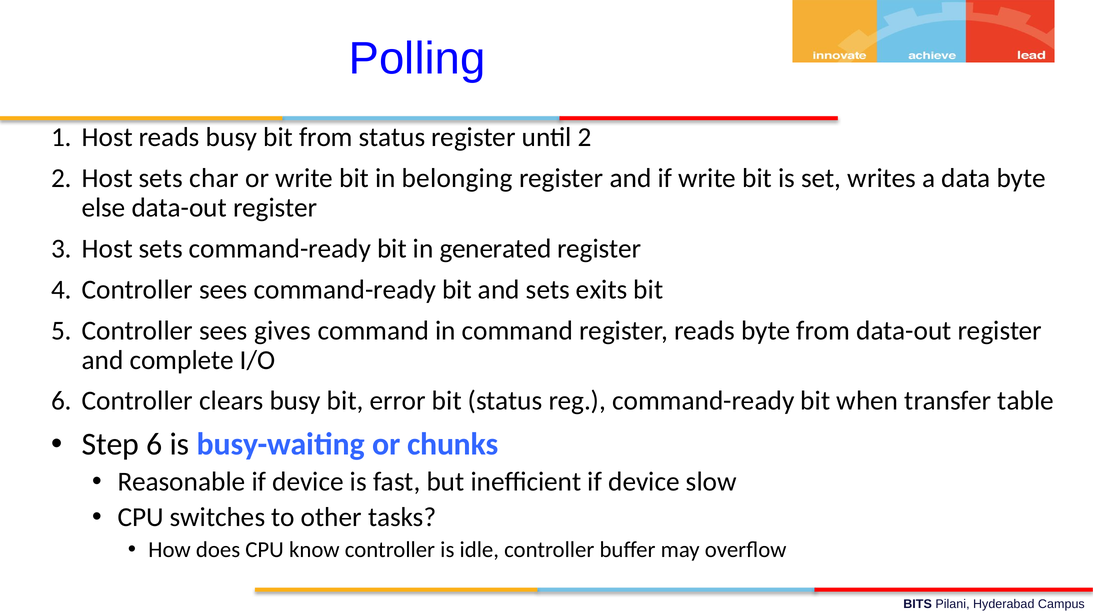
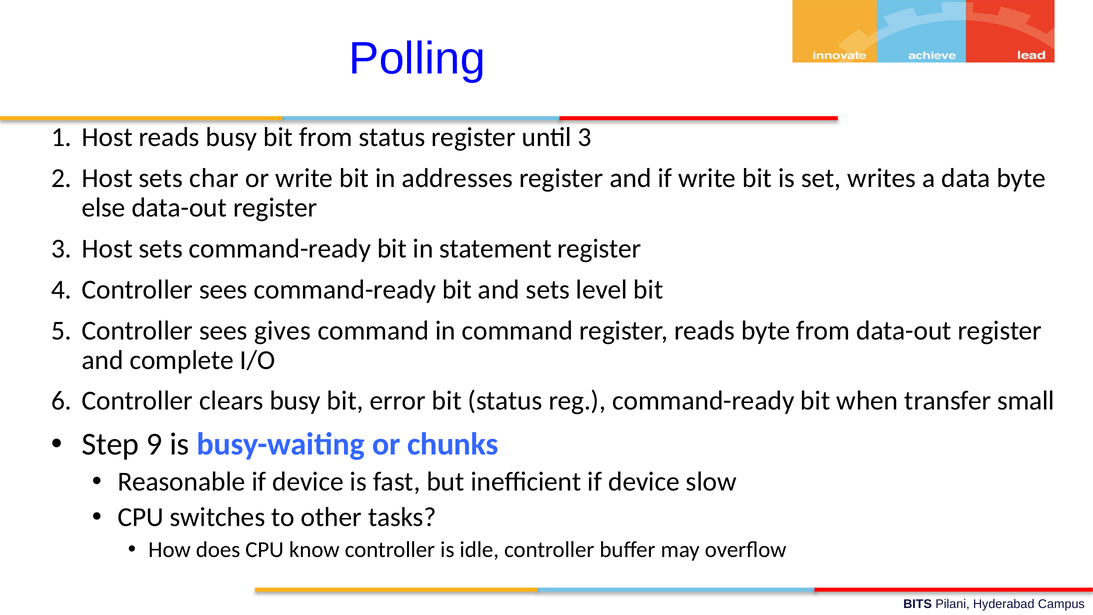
until 2: 2 -> 3
belonging: belonging -> addresses
generated: generated -> statement
exits: exits -> level
table: table -> small
Step 6: 6 -> 9
